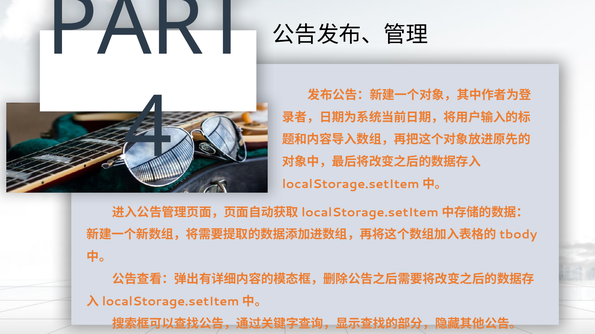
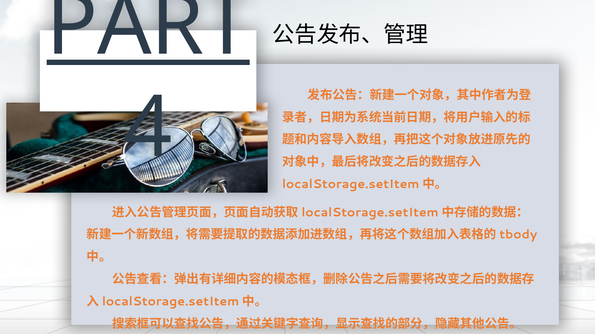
PART underline: none -> present
